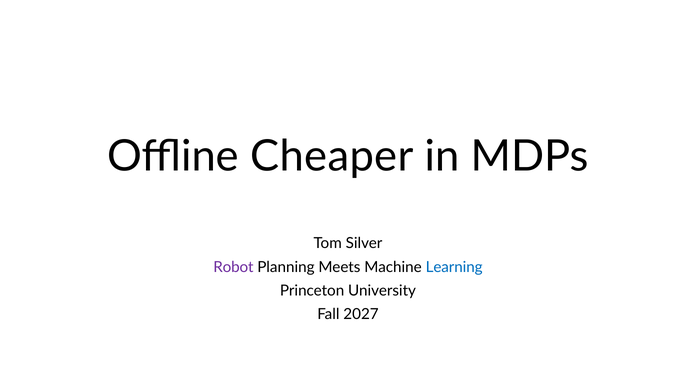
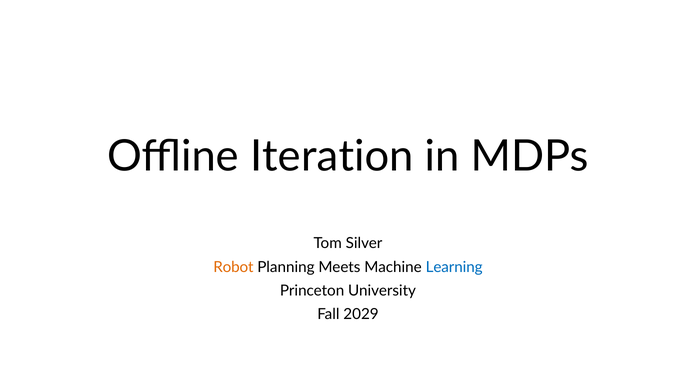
Cheaper: Cheaper -> Iteration
Robot colour: purple -> orange
2027: 2027 -> 2029
